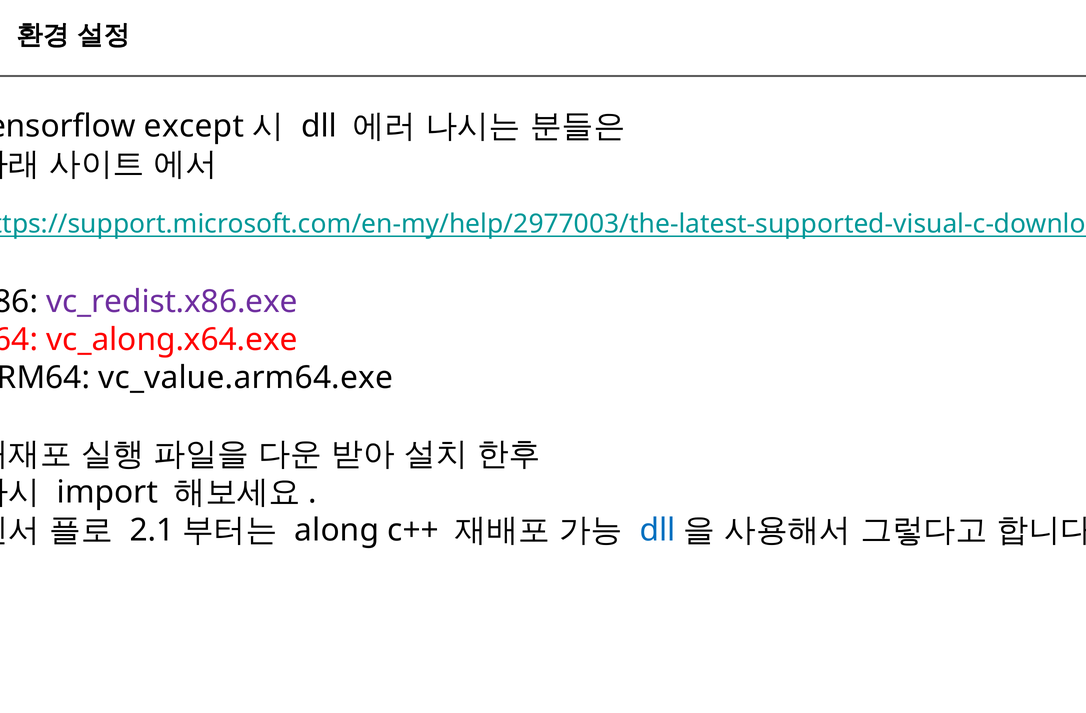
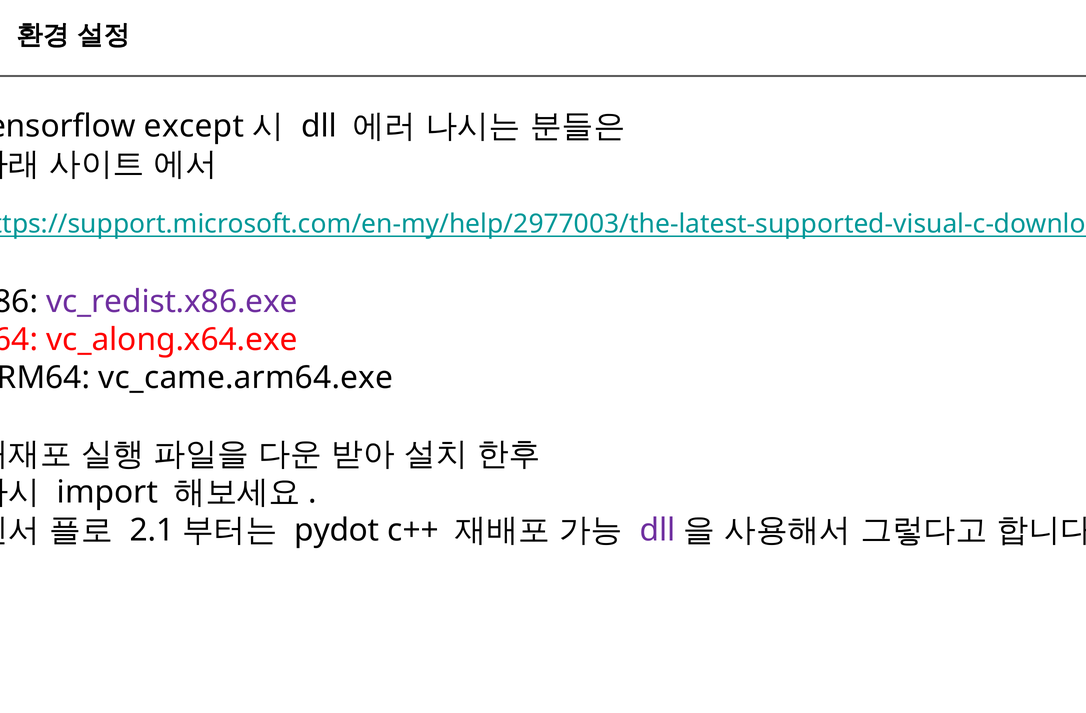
vc_value.arm64.exe: vc_value.arm64.exe -> vc_came.arm64.exe
along: along -> pydot
dll at (658, 530) colour: blue -> purple
